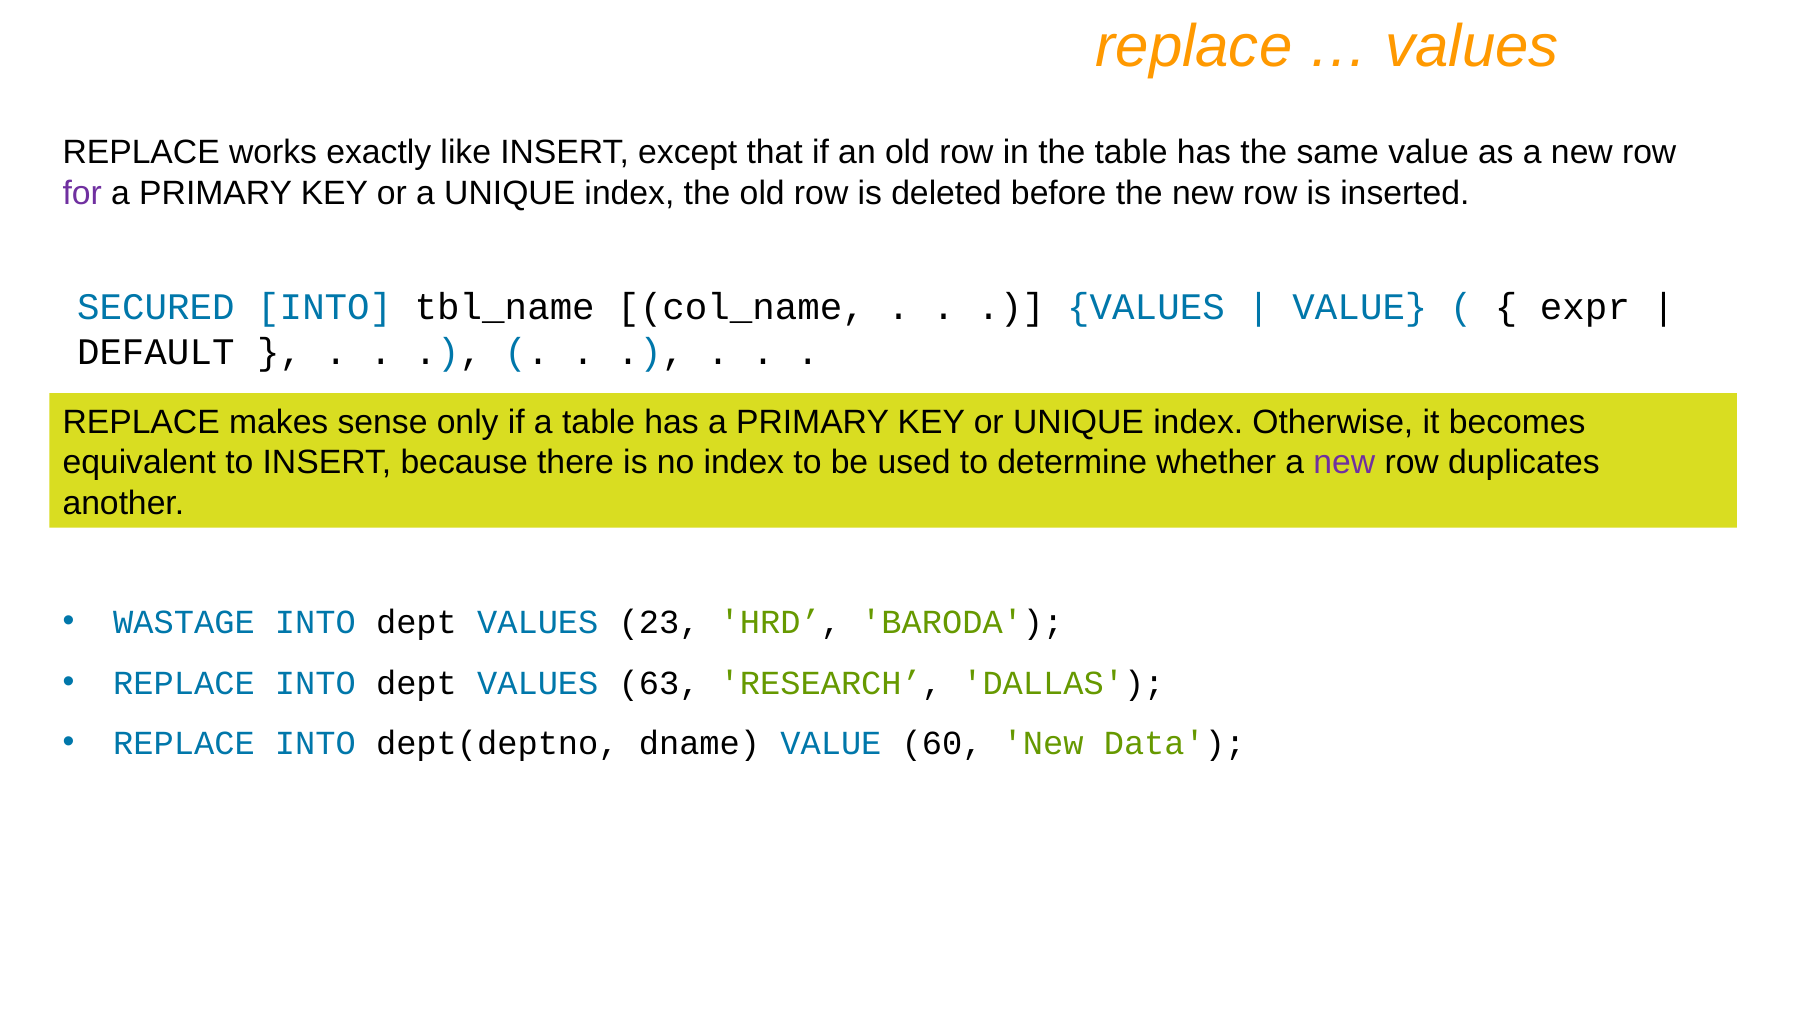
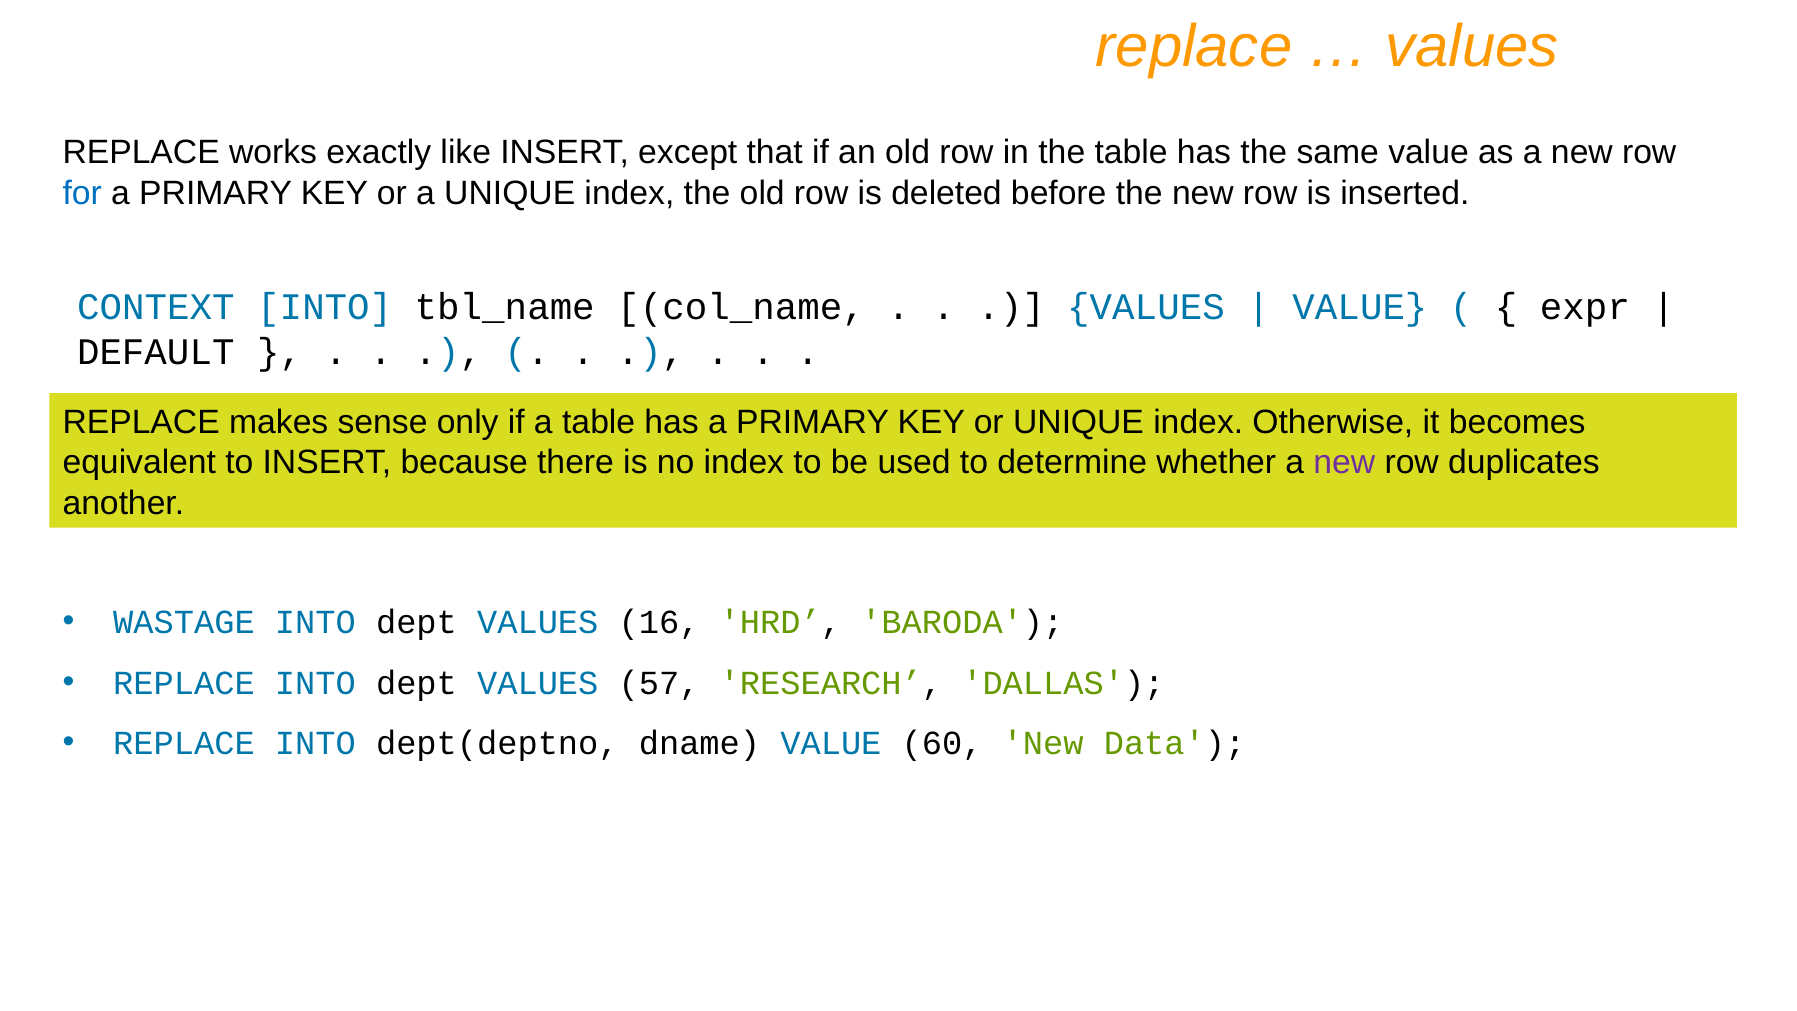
for colour: purple -> blue
SECURED: SECURED -> CONTEXT
23: 23 -> 16
63: 63 -> 57
